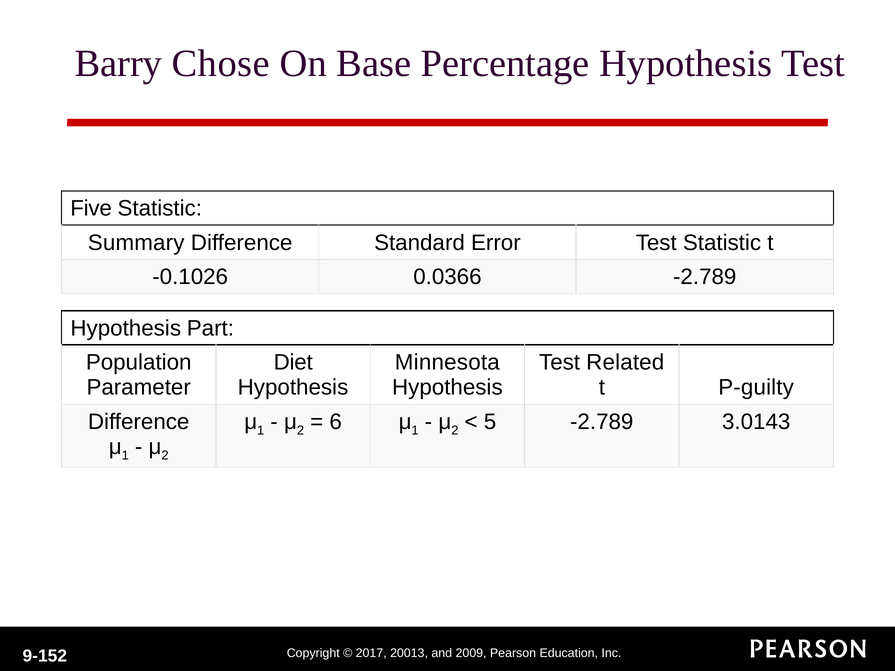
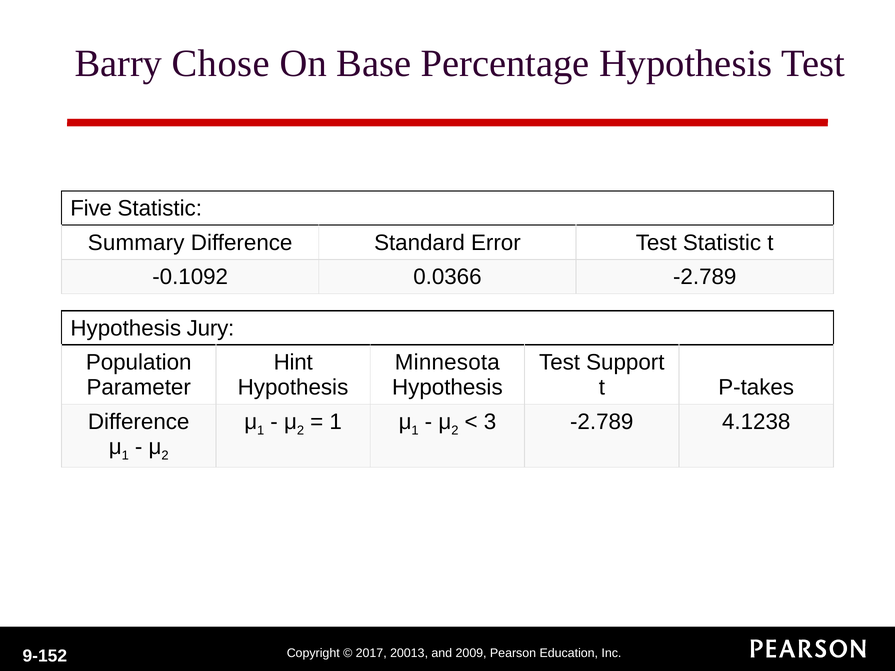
-0.1026: -0.1026 -> -0.1092
Part: Part -> Jury
Diet: Diet -> Hint
Related: Related -> Support
P-guilty: P-guilty -> P-takes
6 at (336, 422): 6 -> 1
5: 5 -> 3
3.0143: 3.0143 -> 4.1238
